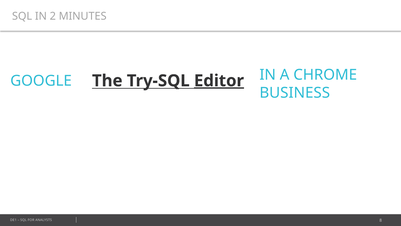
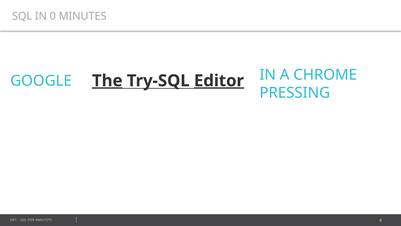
2: 2 -> 0
The underline: none -> present
BUSINESS: BUSINESS -> PRESSING
